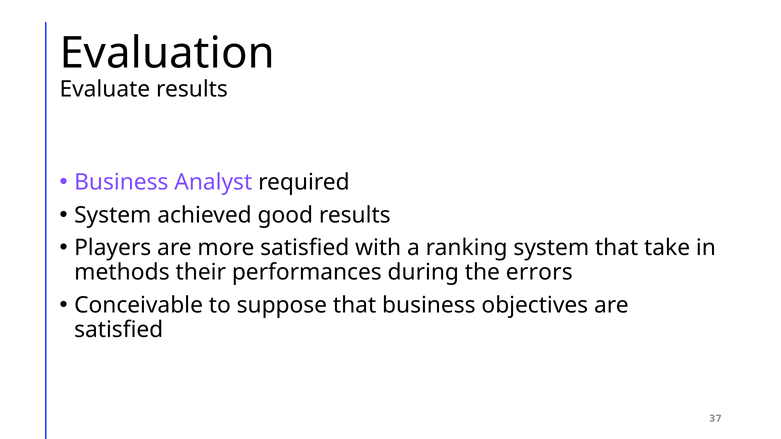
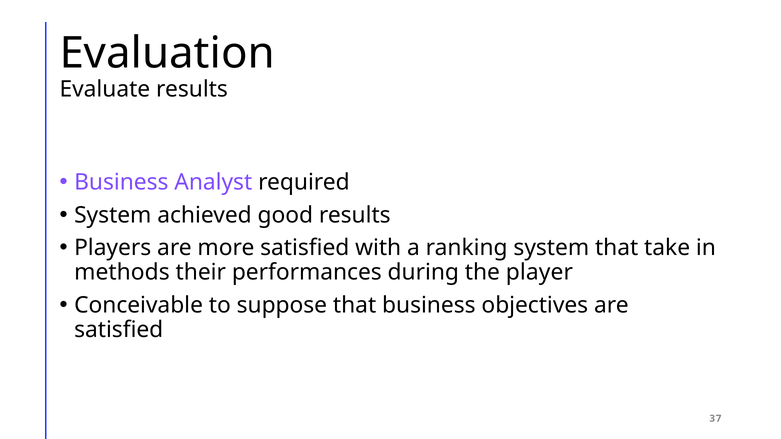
errors: errors -> player
